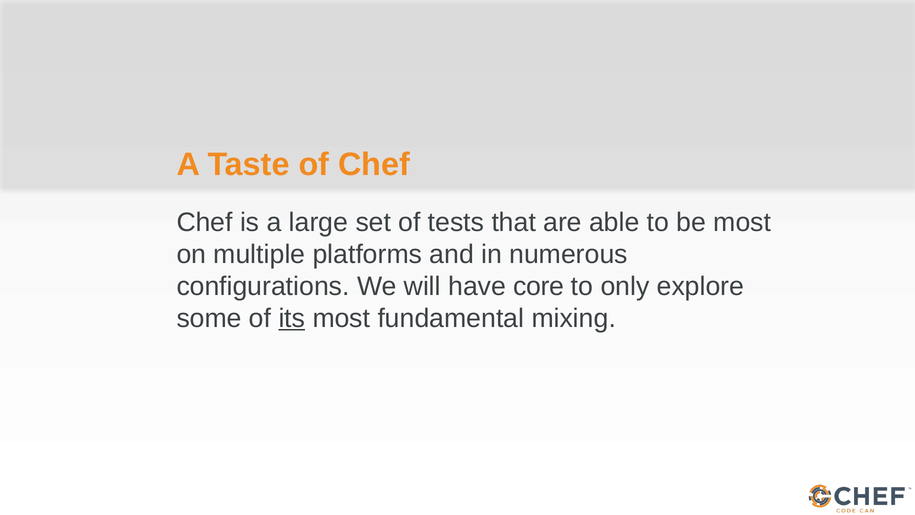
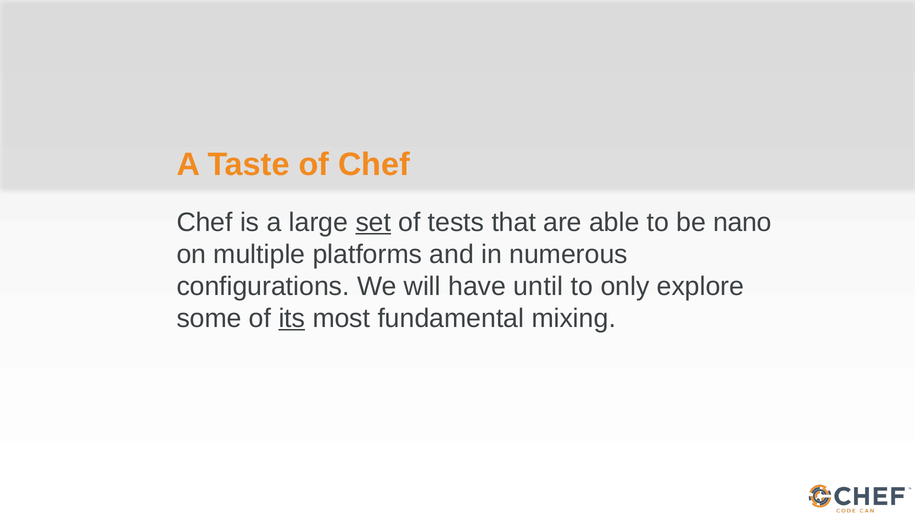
set underline: none -> present
be most: most -> nano
core: core -> until
